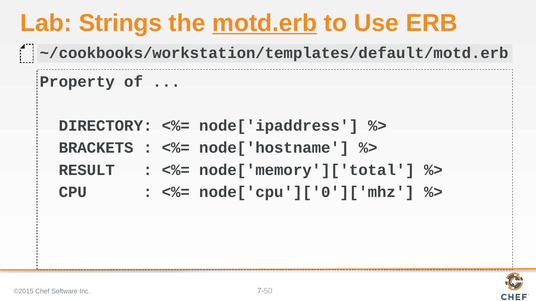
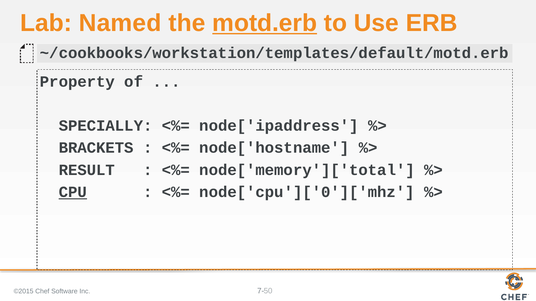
Strings: Strings -> Named
DIRECTORY: DIRECTORY -> SPECIALLY
CPU underline: none -> present
